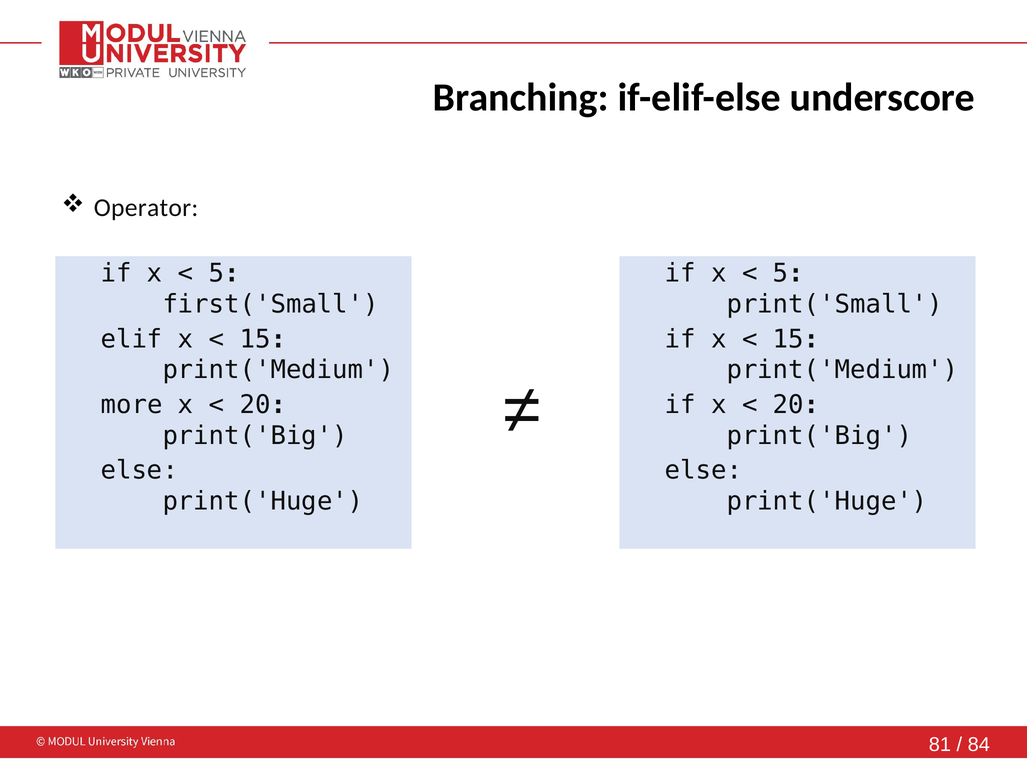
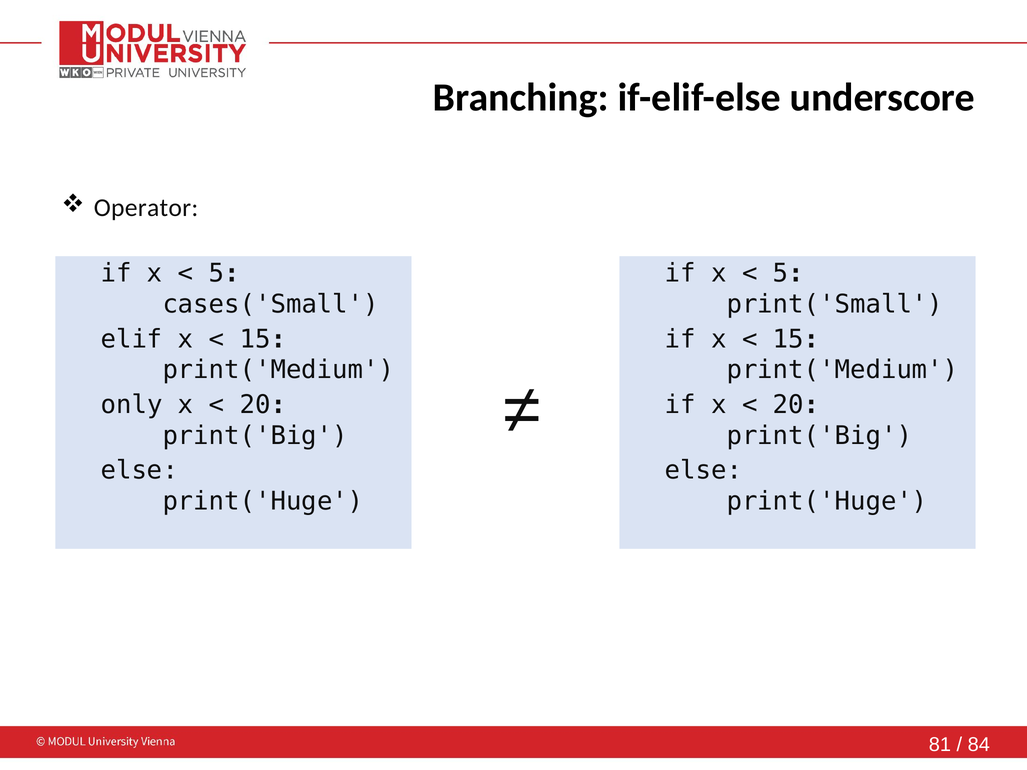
first('Small: first('Small -> cases('Small
more: more -> only
